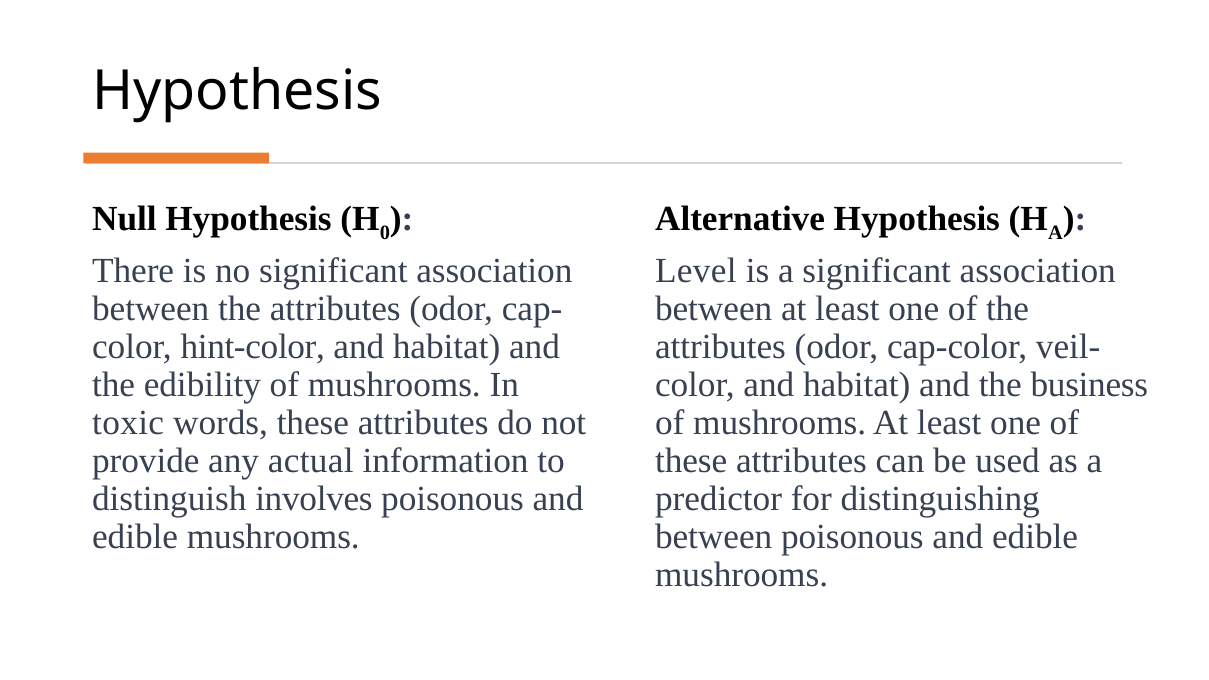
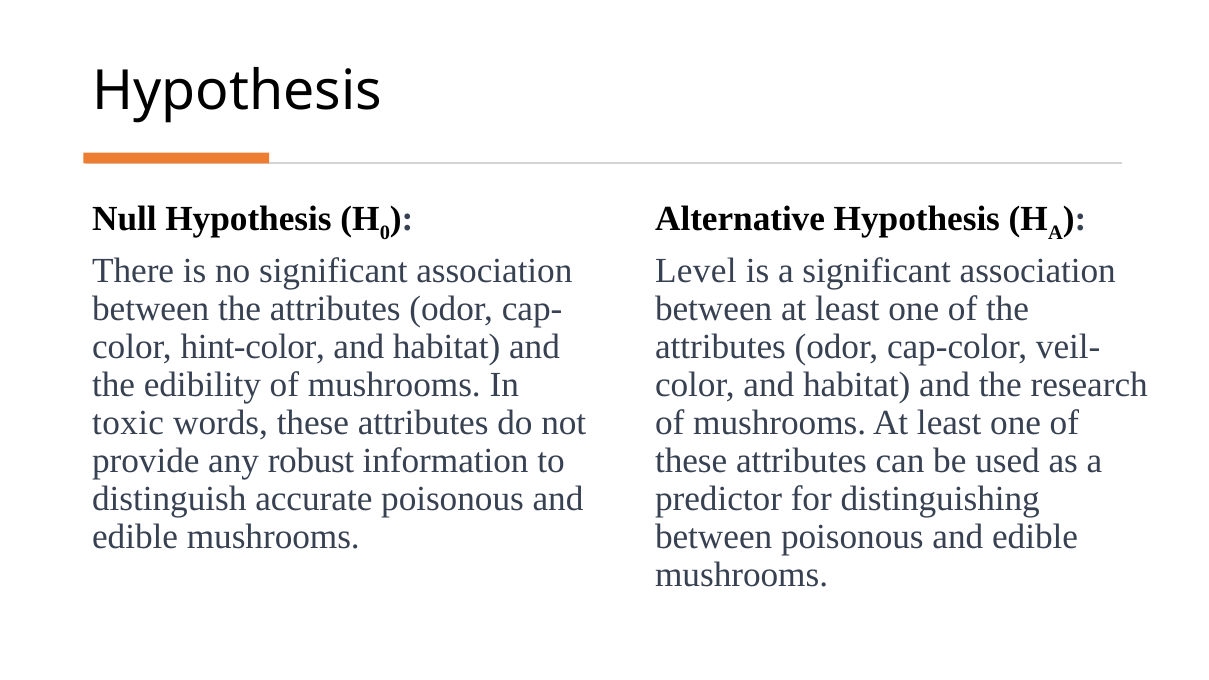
business: business -> research
actual: actual -> robust
involves: involves -> accurate
